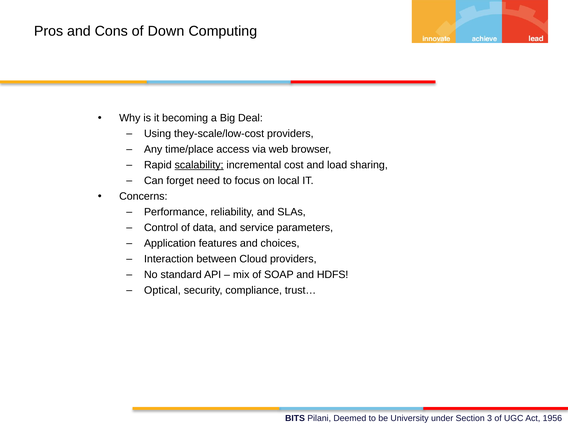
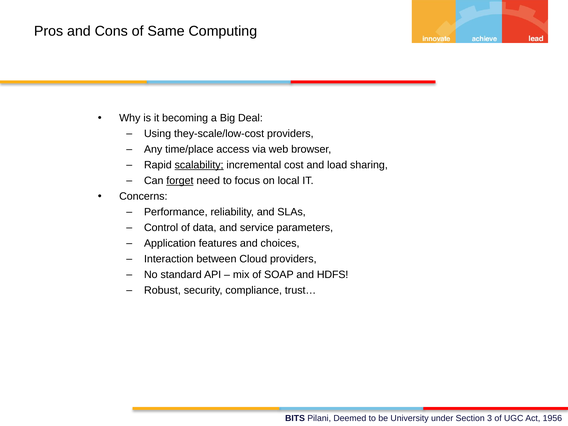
Down: Down -> Same
forget underline: none -> present
Optical: Optical -> Robust
